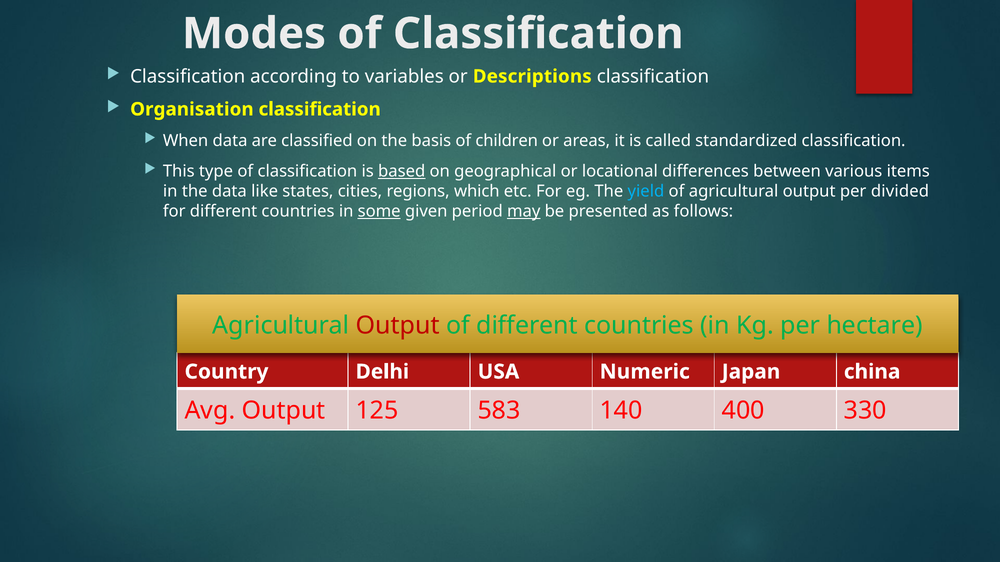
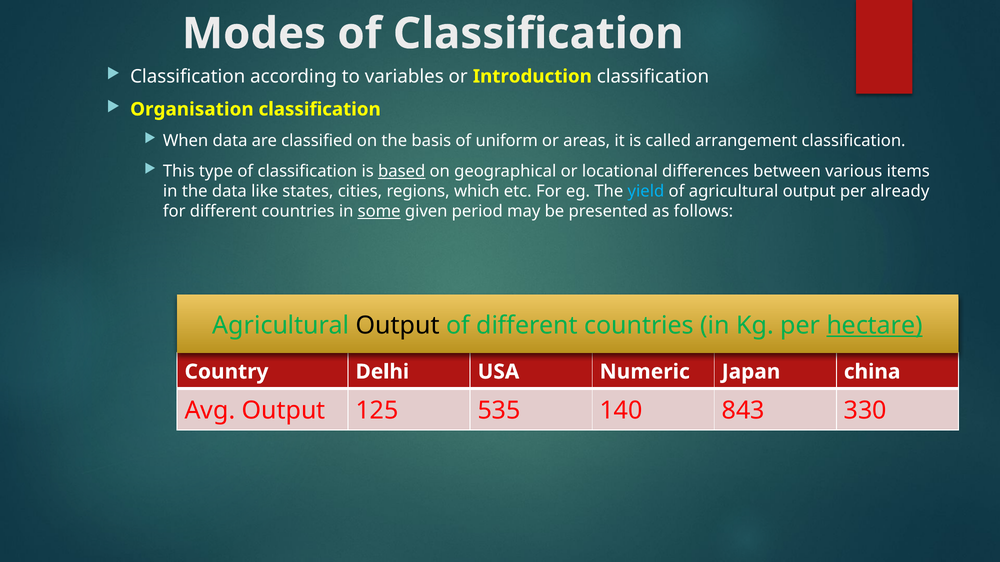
Descriptions: Descriptions -> Introduction
children: children -> uniform
standardized: standardized -> arrangement
divided: divided -> already
may underline: present -> none
Output at (398, 326) colour: red -> black
hectare underline: none -> present
583: 583 -> 535
400: 400 -> 843
